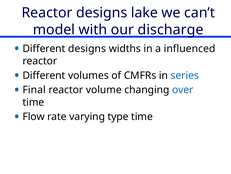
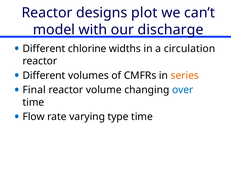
lake: lake -> plot
Different designs: designs -> chlorine
influenced: influenced -> circulation
series colour: blue -> orange
